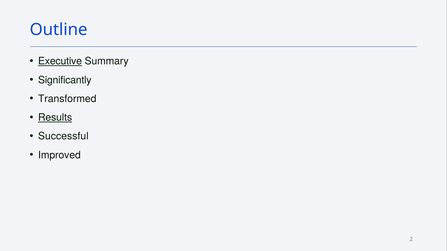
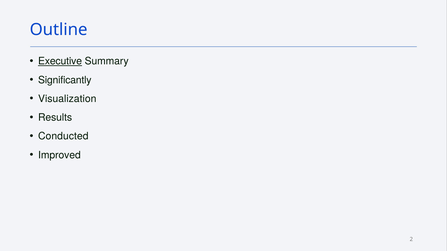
Transformed: Transformed -> Visualization
Results underline: present -> none
Successful: Successful -> Conducted
